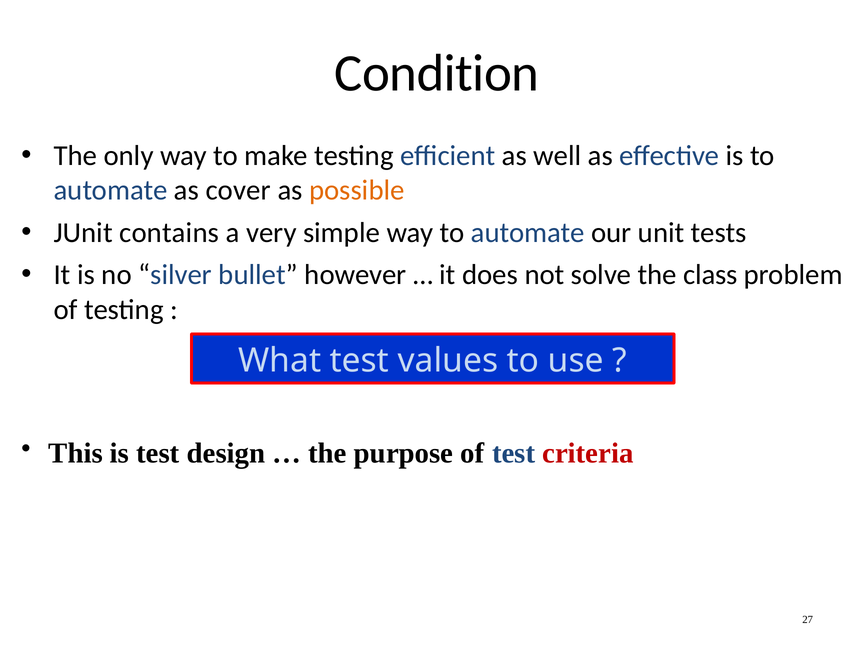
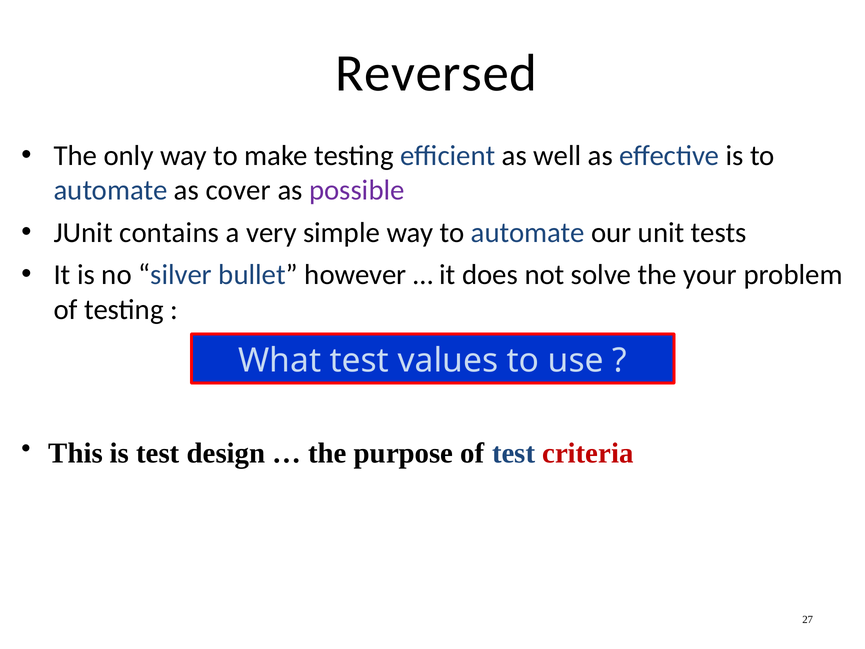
Condition: Condition -> Reversed
possible colour: orange -> purple
class: class -> your
